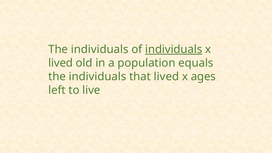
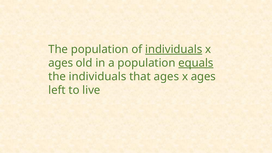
individuals at (100, 49): individuals -> population
lived at (61, 63): lived -> ages
equals underline: none -> present
that lived: lived -> ages
